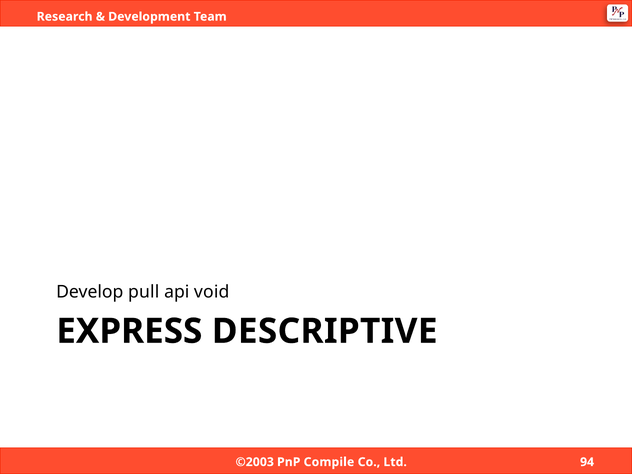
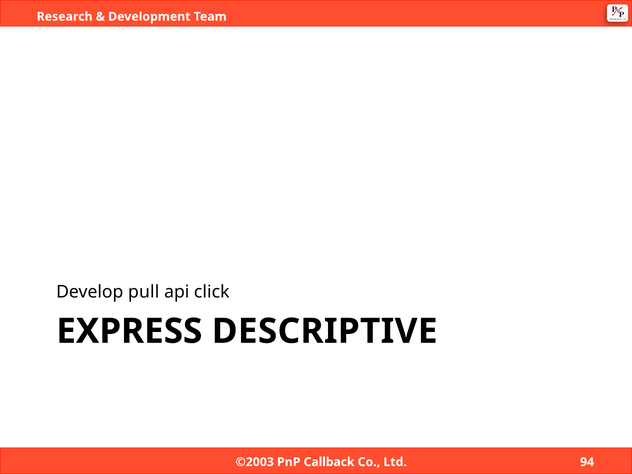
void: void -> click
Compile: Compile -> Callback
